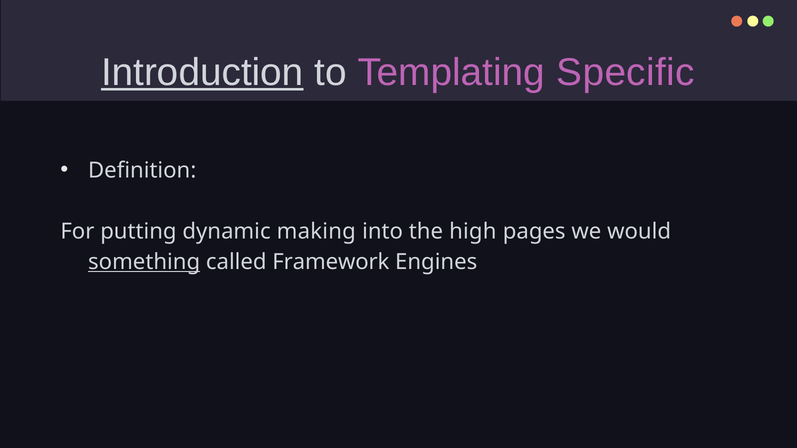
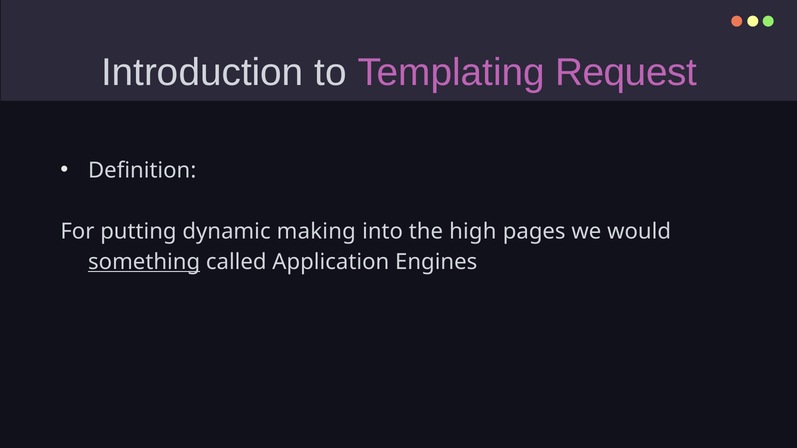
Introduction underline: present -> none
Specific: Specific -> Request
Framework: Framework -> Application
